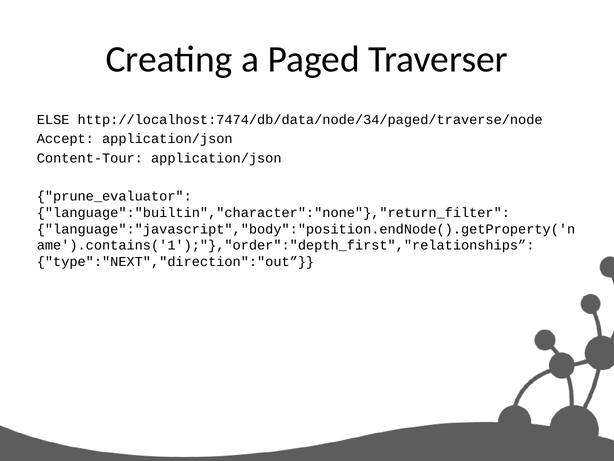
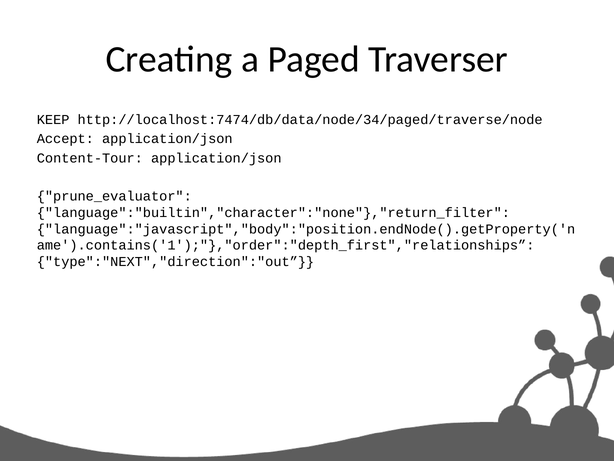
ELSE: ELSE -> KEEP
